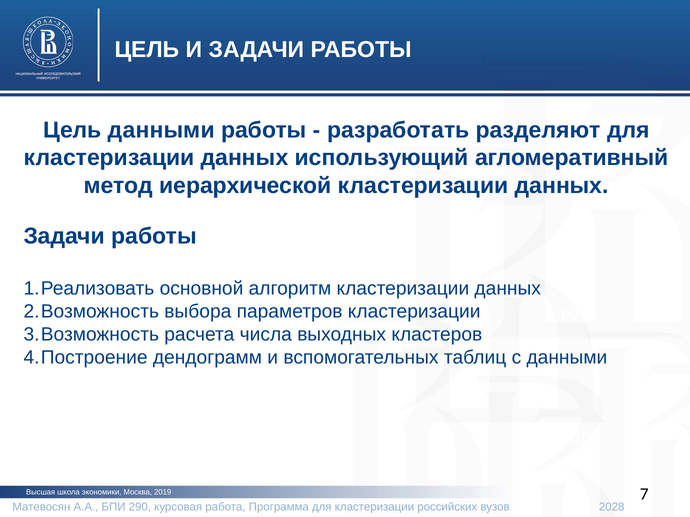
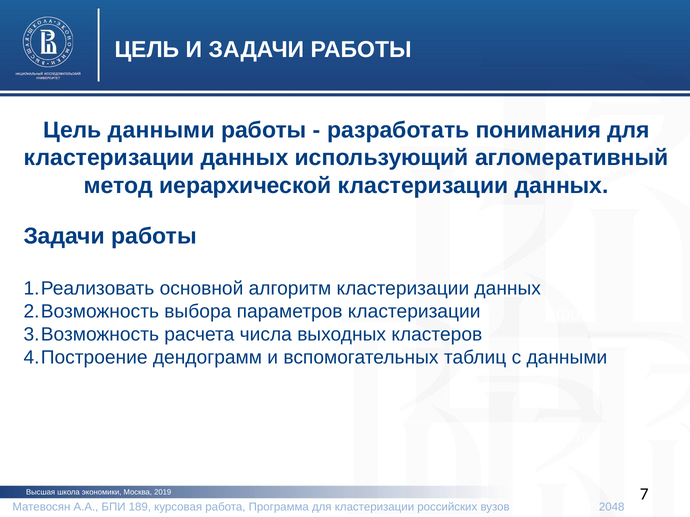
разделяют: разделяют -> понимания
290: 290 -> 189
2028: 2028 -> 2048
